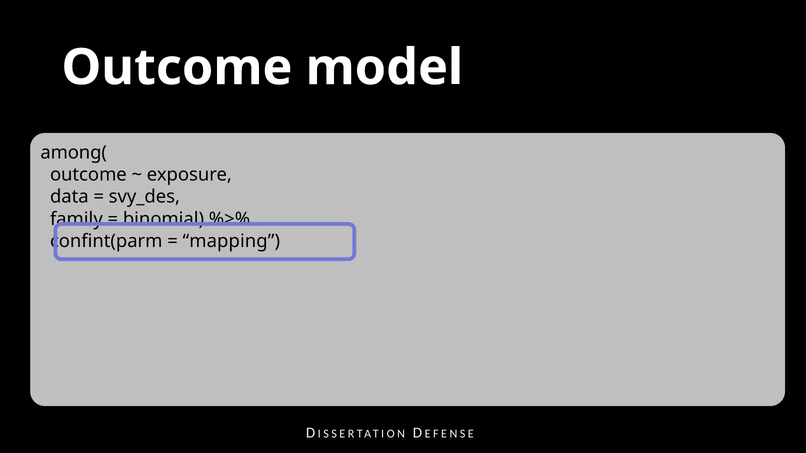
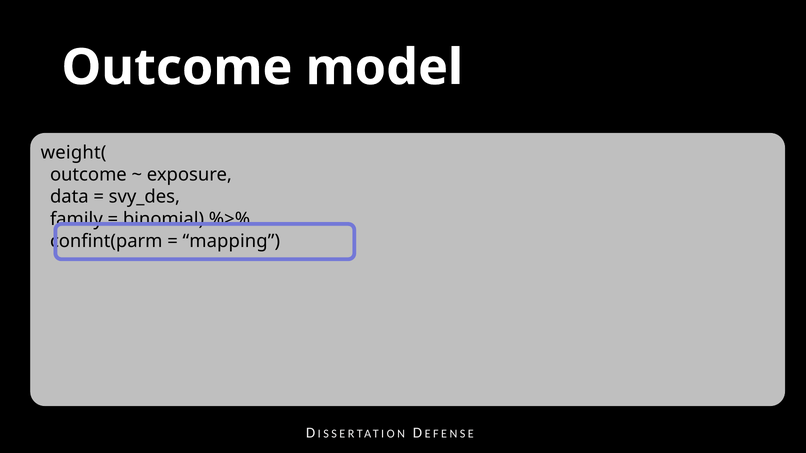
among(: among( -> weight(
